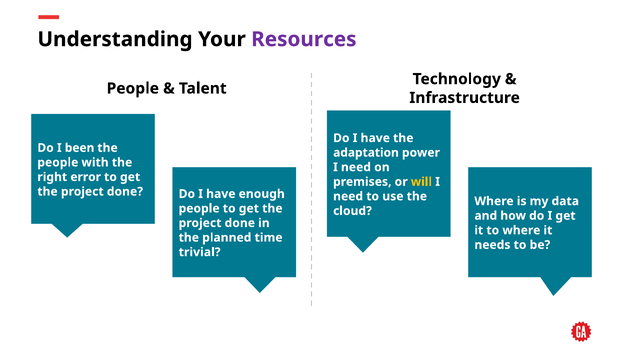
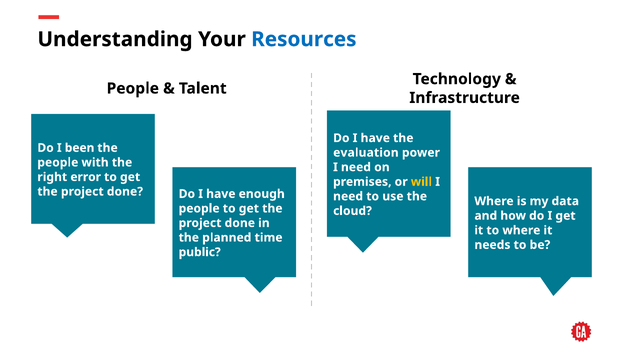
Resources colour: purple -> blue
adaptation: adaptation -> evaluation
trivial: trivial -> public
